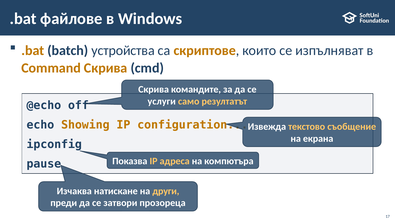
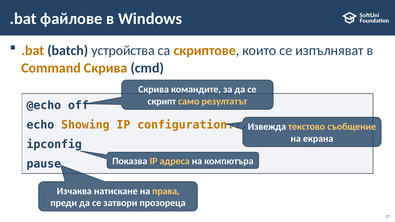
услуги: услуги -> скрипт
други: други -> права
